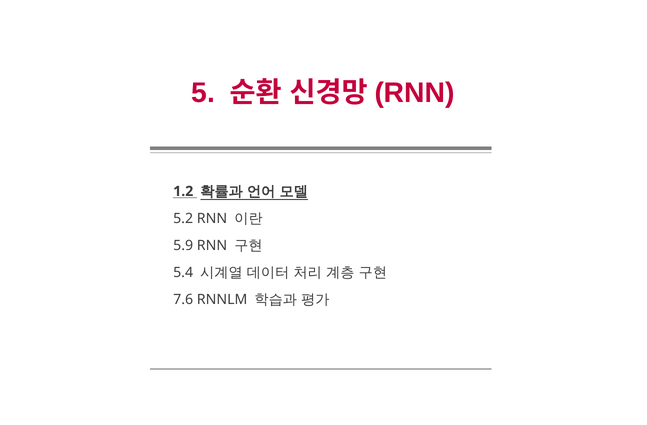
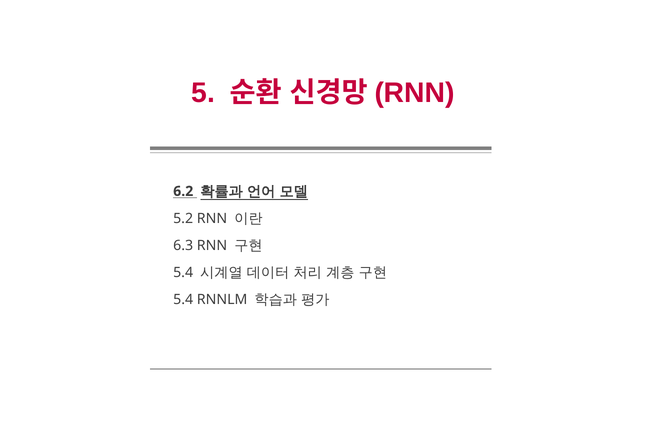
1.2: 1.2 -> 6.2
5.9: 5.9 -> 6.3
7.6 at (183, 300): 7.6 -> 5.4
